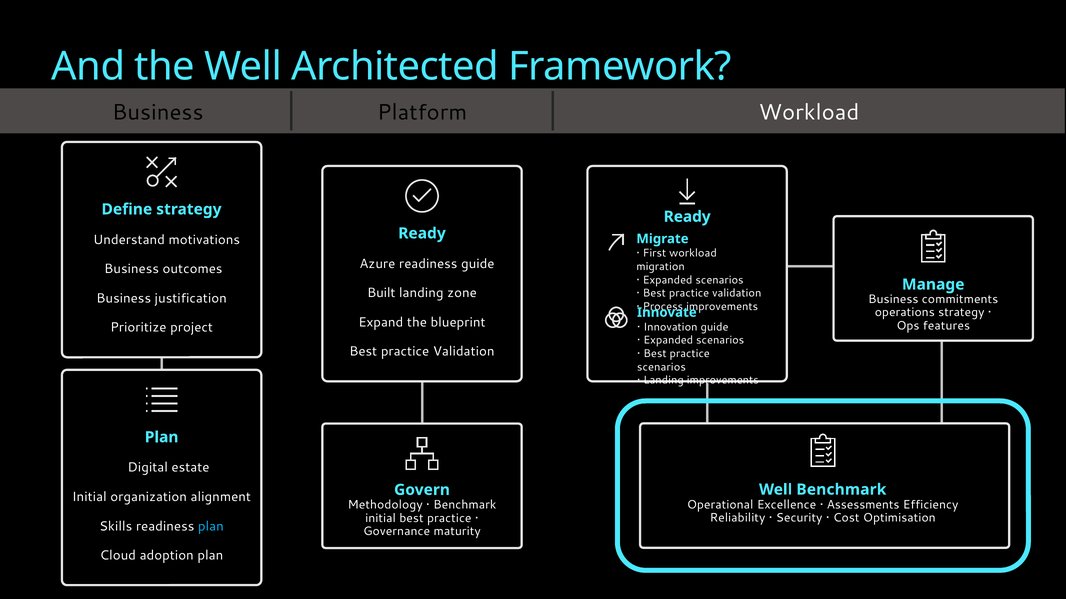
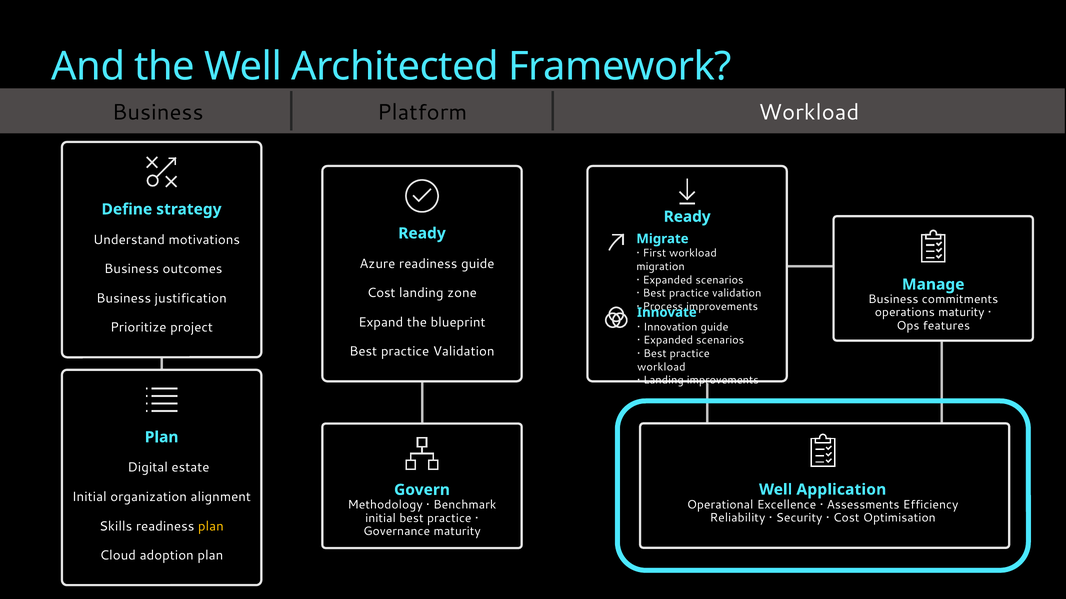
Built at (381, 293): Built -> Cost
operations strategy: strategy -> maturity
scenarios at (661, 367): scenarios -> workload
Well Benchmark: Benchmark -> Application
plan at (211, 527) colour: light blue -> yellow
